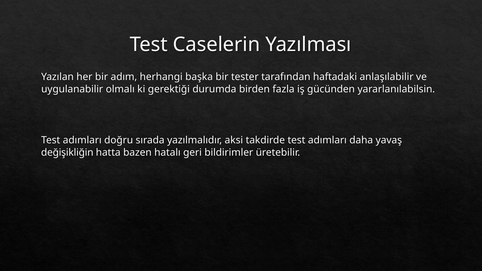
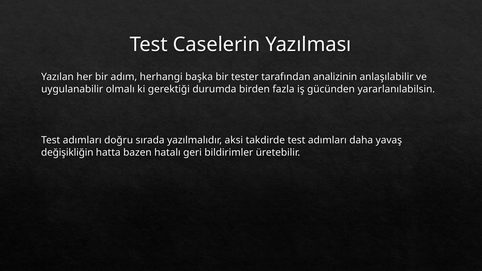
haftadaki: haftadaki -> analizinin
